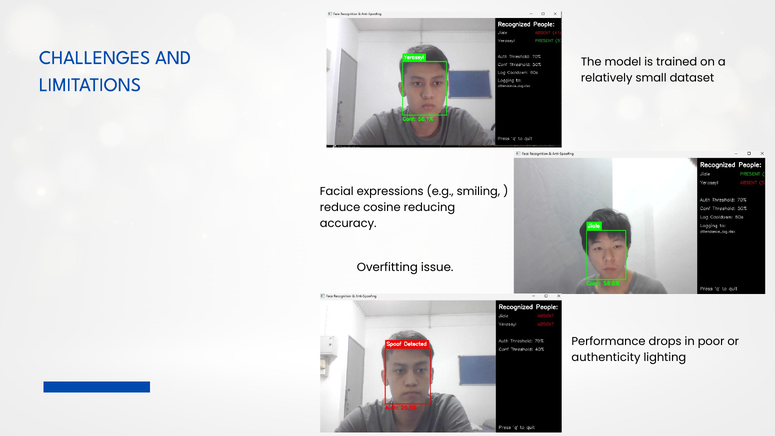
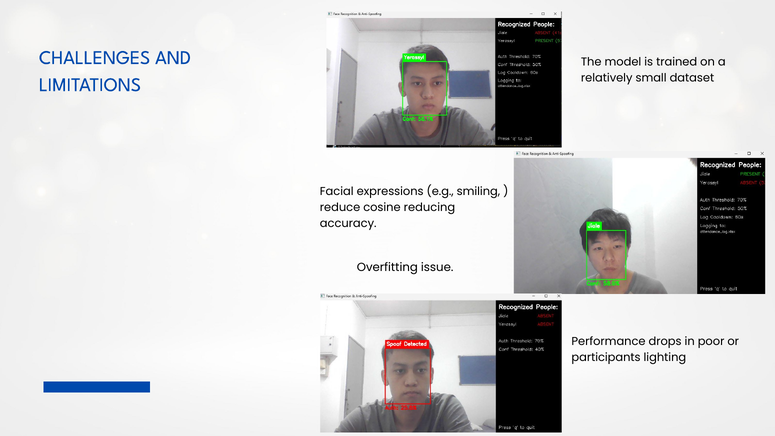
authenticity: authenticity -> participants
